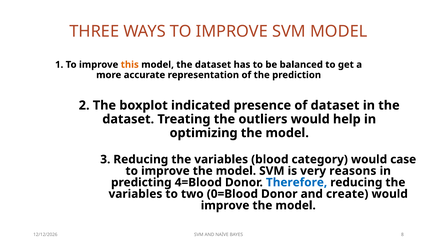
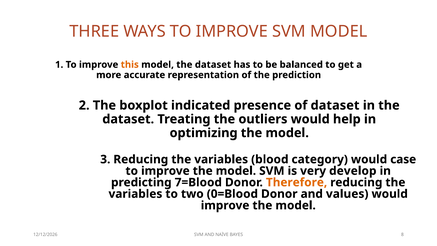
reasons: reasons -> develop
4=Blood: 4=Blood -> 7=Blood
Therefore colour: blue -> orange
create: create -> values
